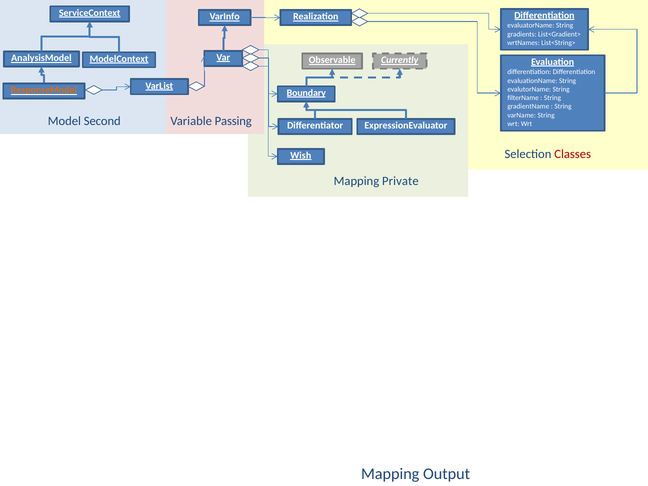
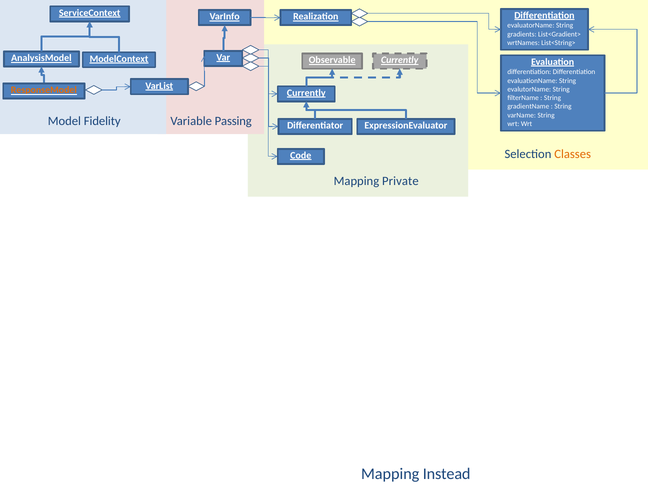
Boundary at (306, 93): Boundary -> Currently
Second: Second -> Fidelity
Classes colour: red -> orange
Wish: Wish -> Code
Output: Output -> Instead
